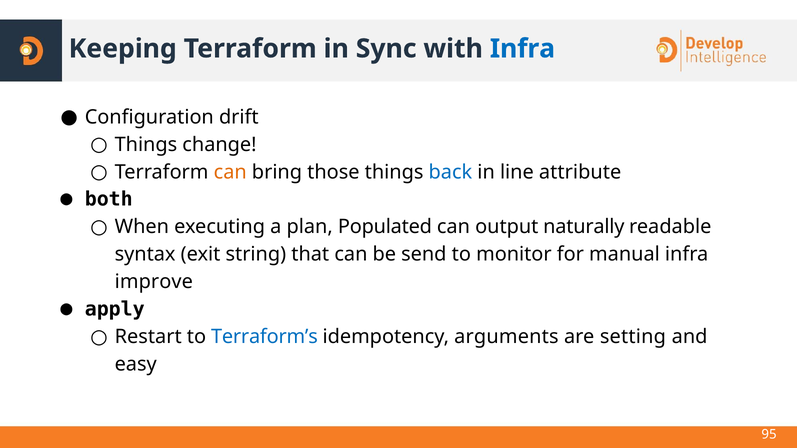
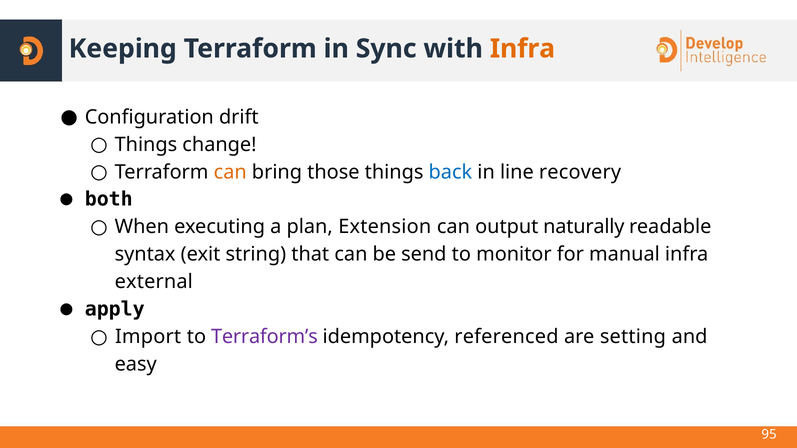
Infra at (522, 49) colour: blue -> orange
attribute: attribute -> recovery
Populated: Populated -> Extension
improve: improve -> external
Restart: Restart -> Import
Terraform’s colour: blue -> purple
arguments: arguments -> referenced
